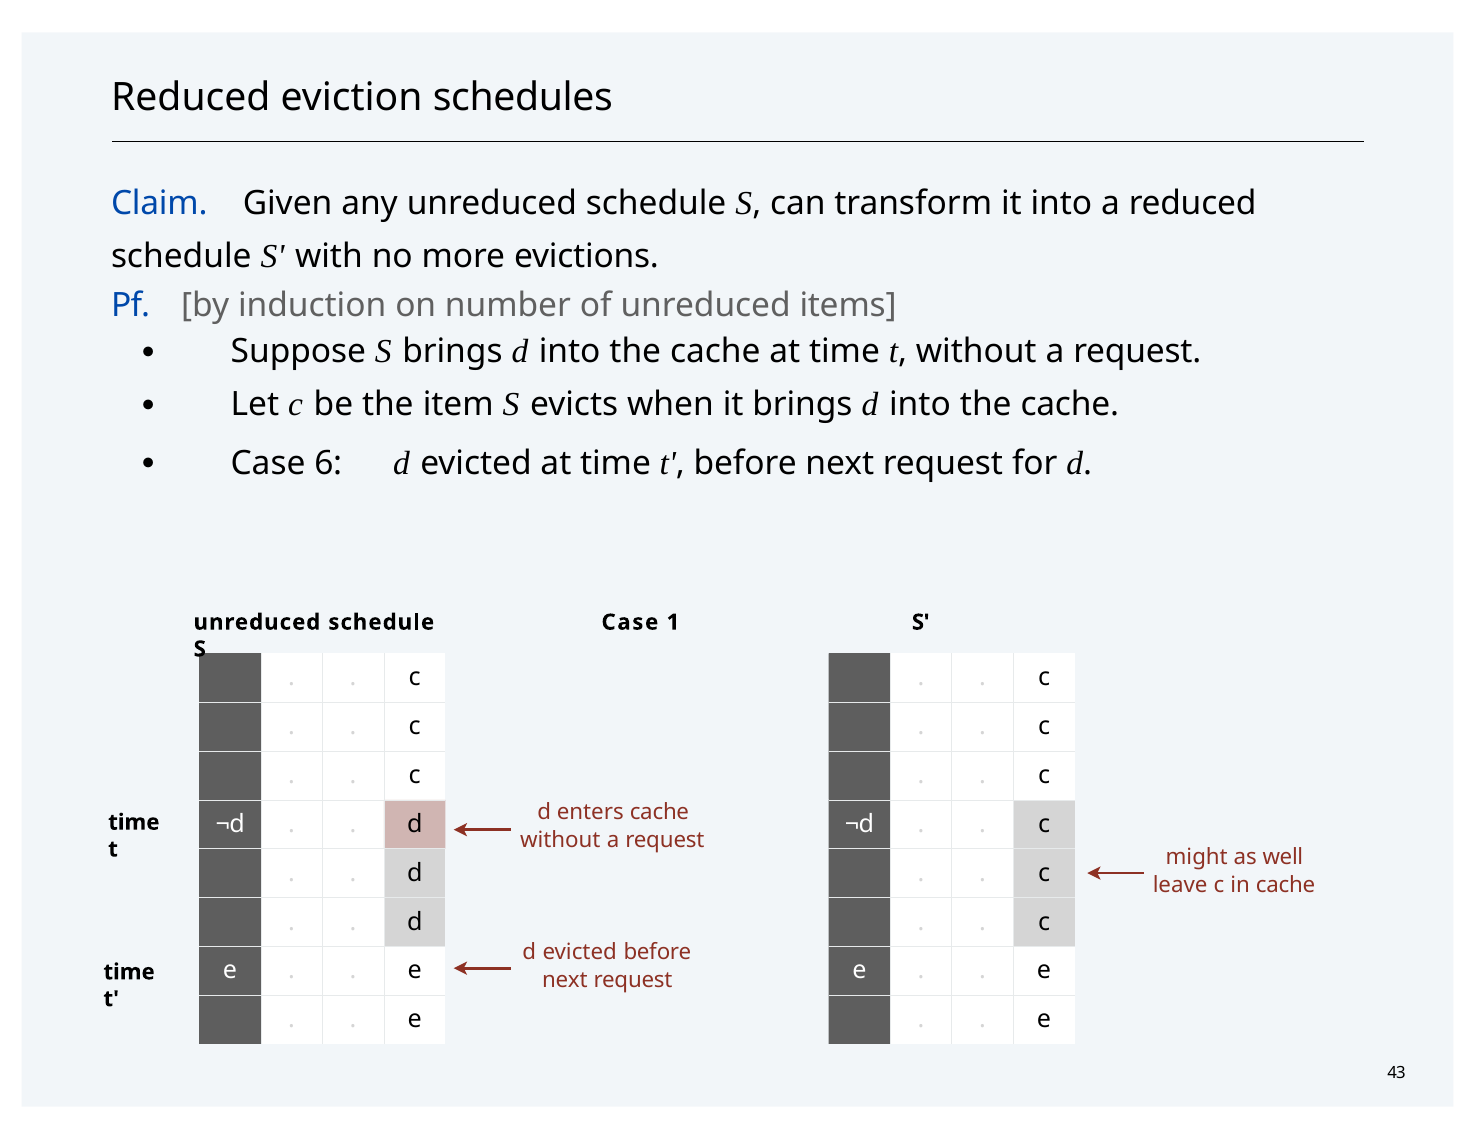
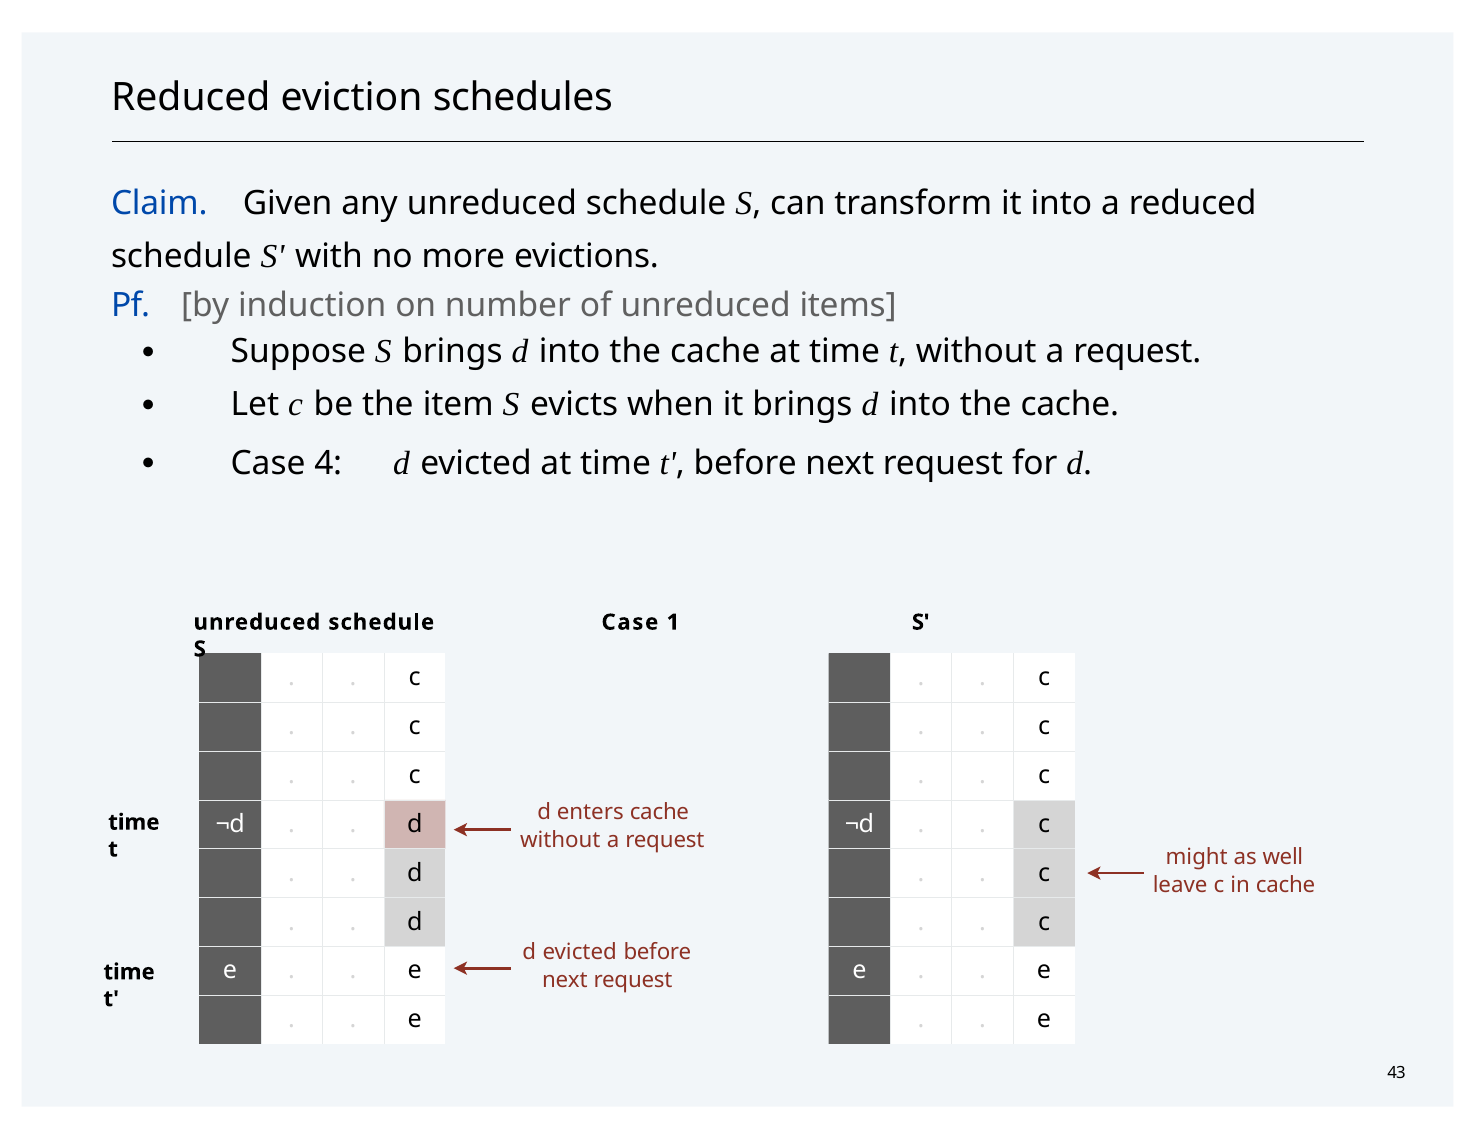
6: 6 -> 4
